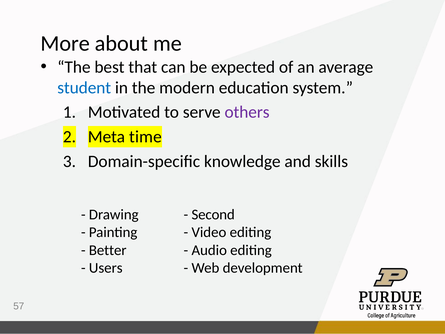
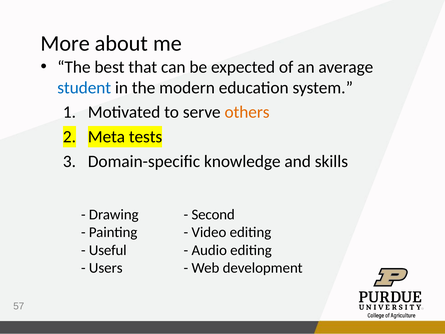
others colour: purple -> orange
time: time -> tests
Better: Better -> Useful
